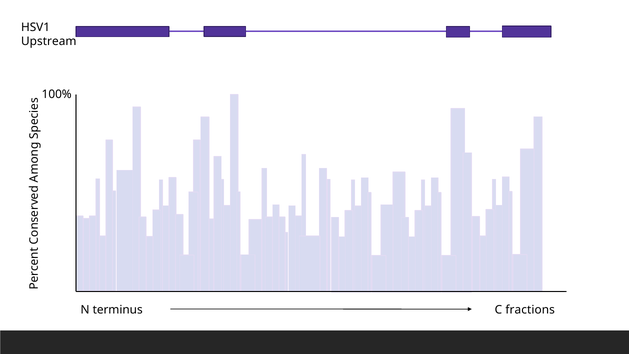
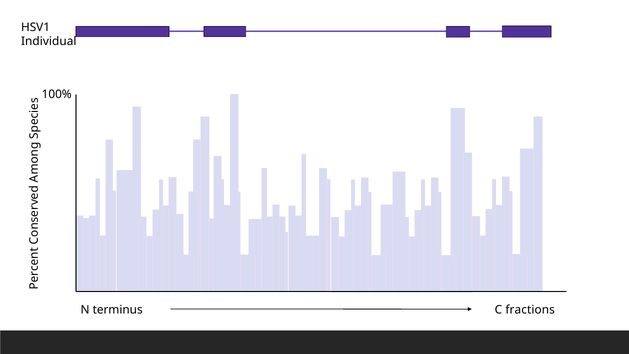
Upstream: Upstream -> Individual
